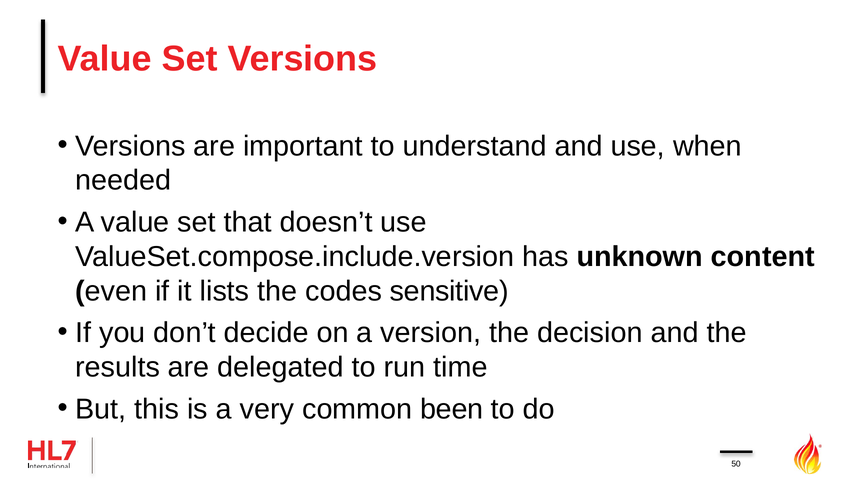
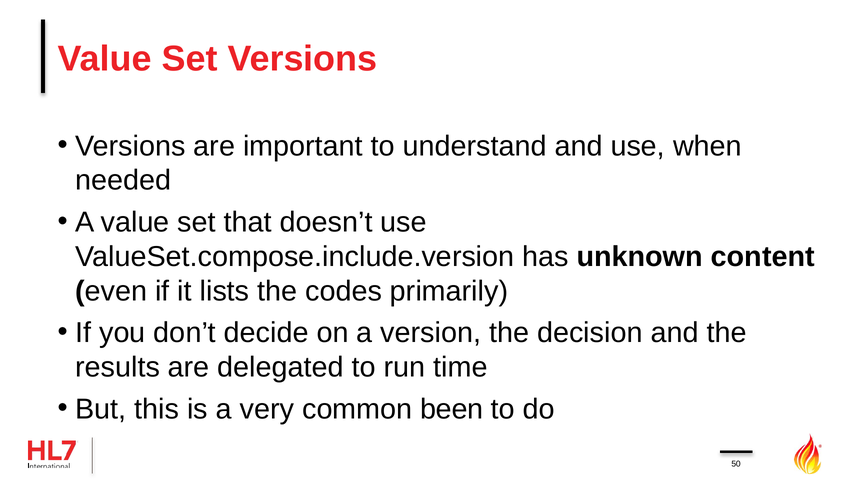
sensitive: sensitive -> primarily
